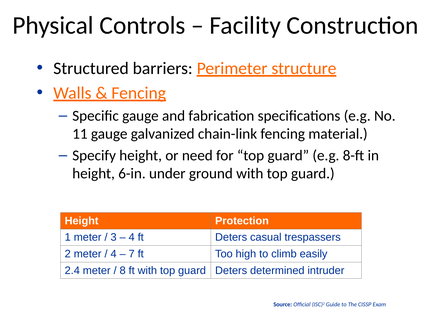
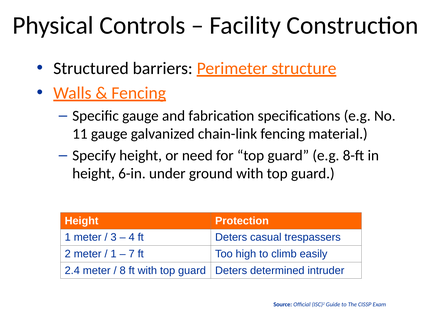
4 at (114, 254): 4 -> 1
